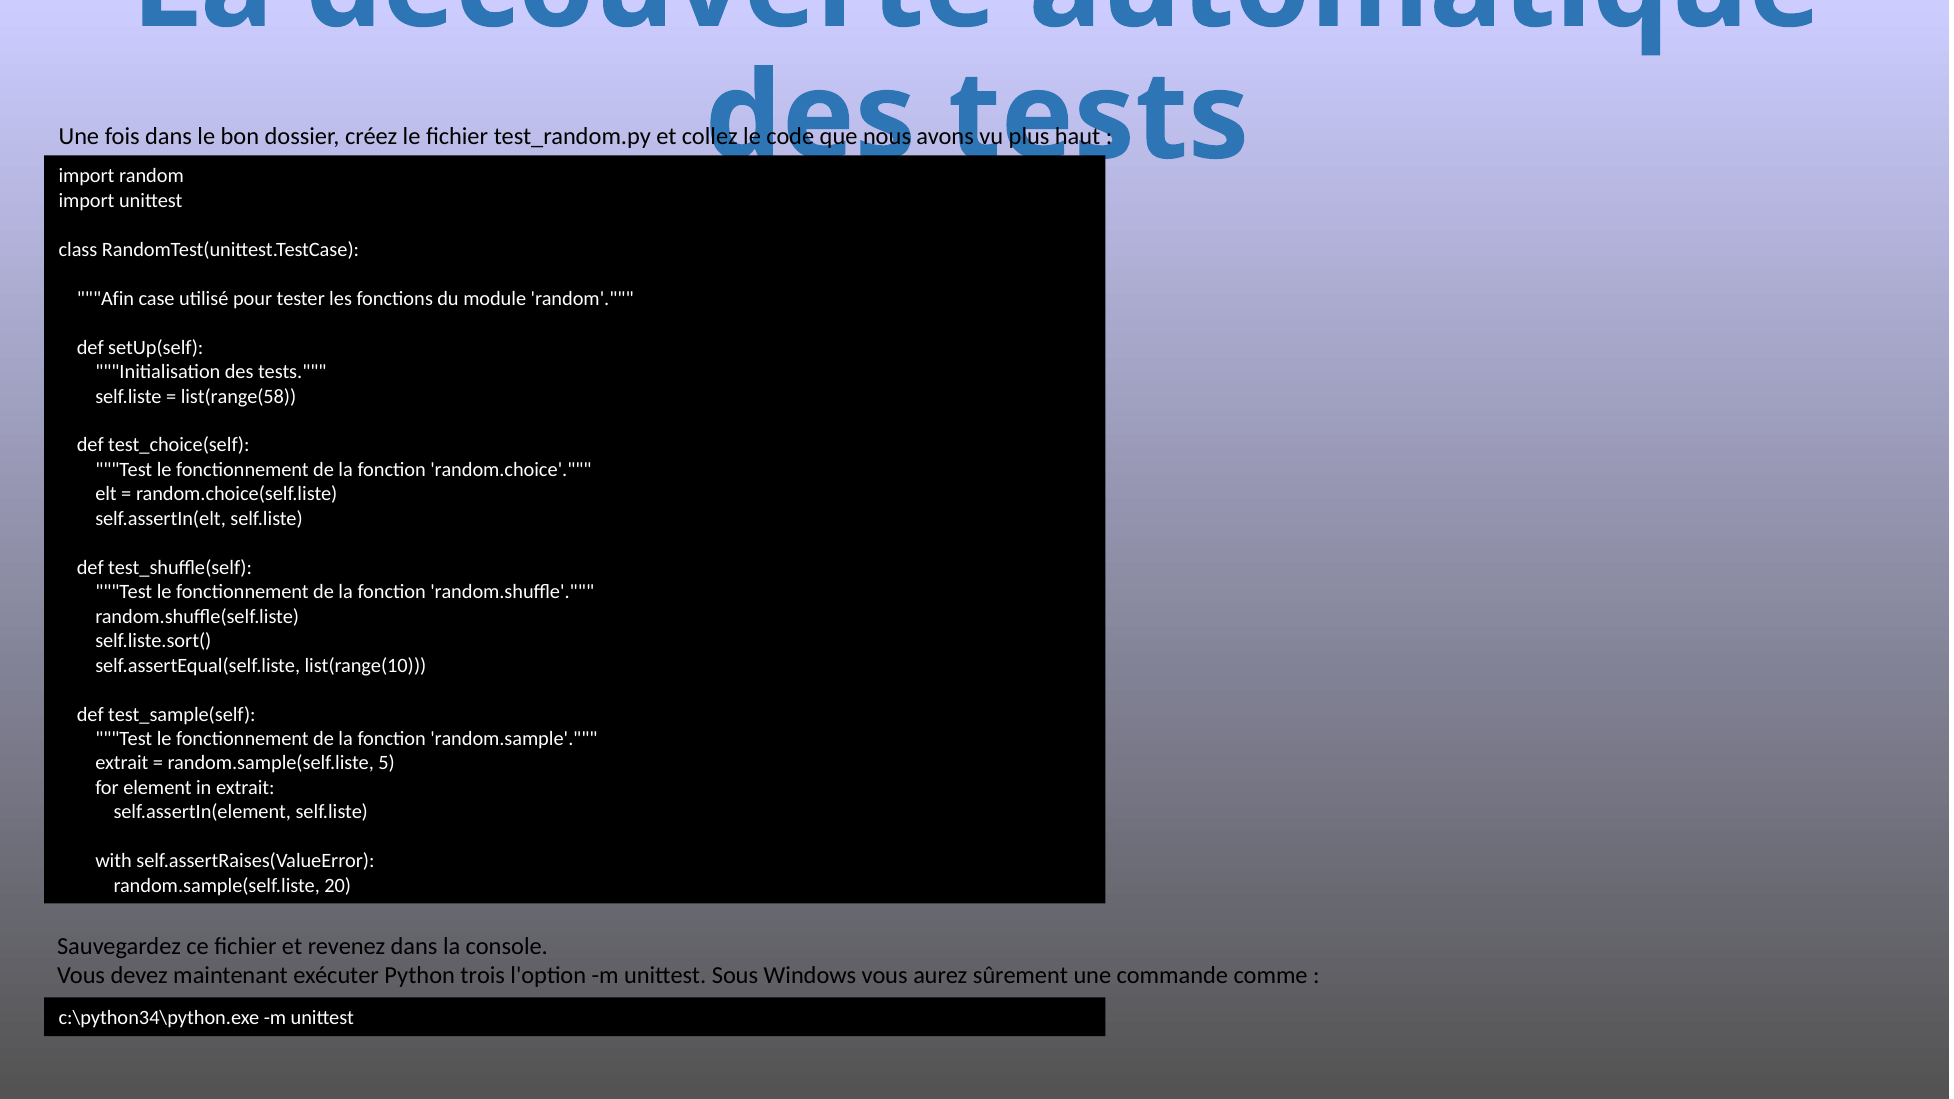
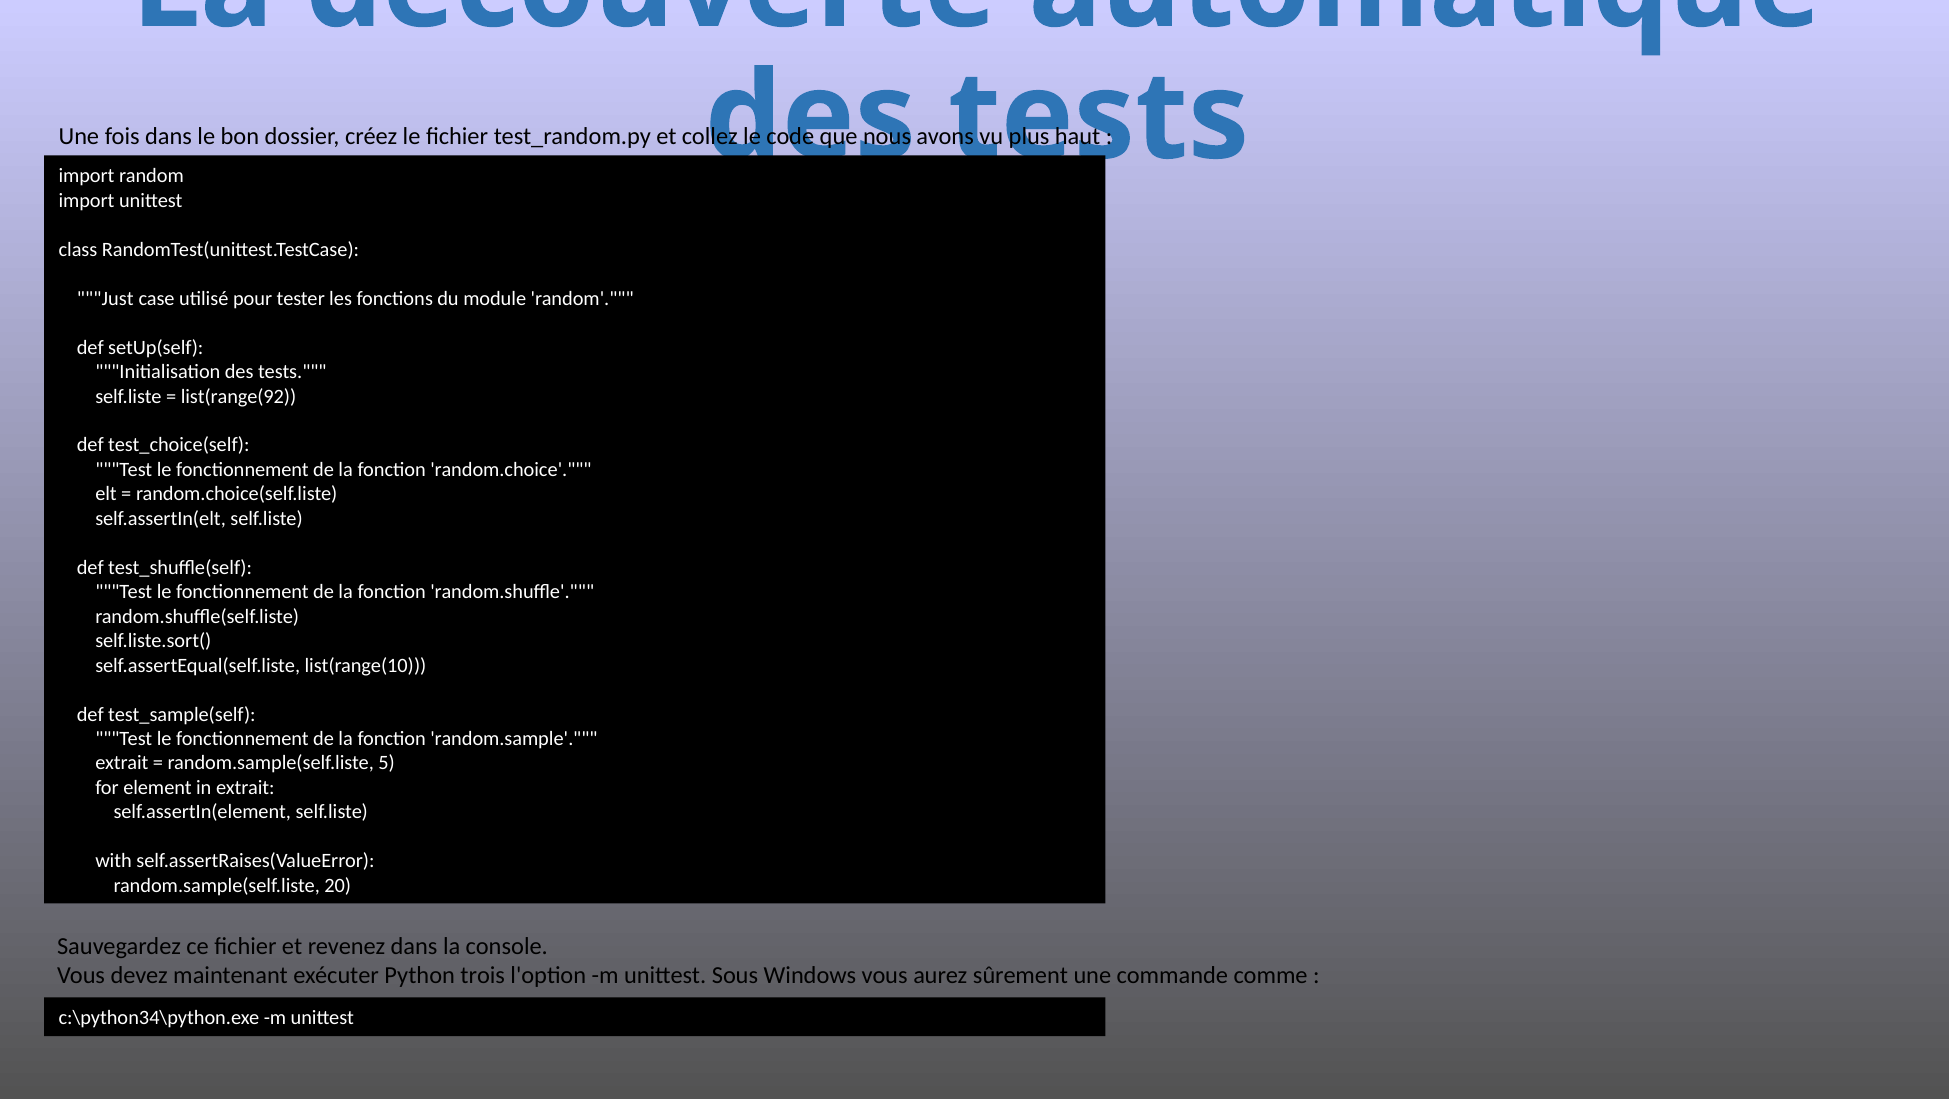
Afin: Afin -> Just
list(range(58: list(range(58 -> list(range(92
